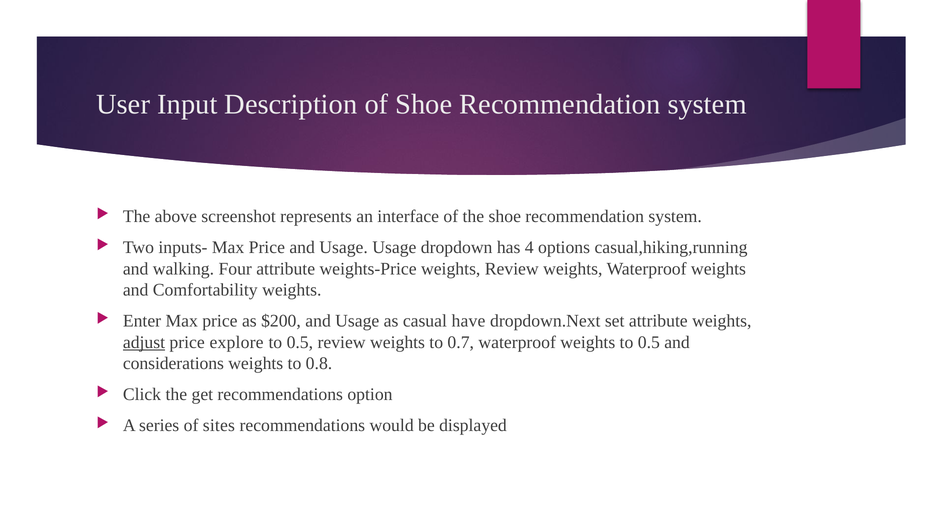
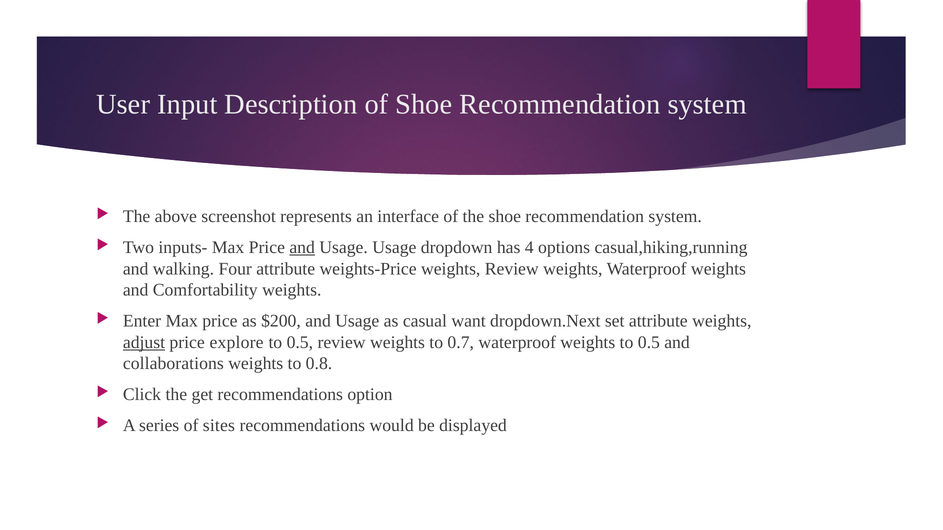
and at (302, 248) underline: none -> present
have: have -> want
considerations: considerations -> collaborations
